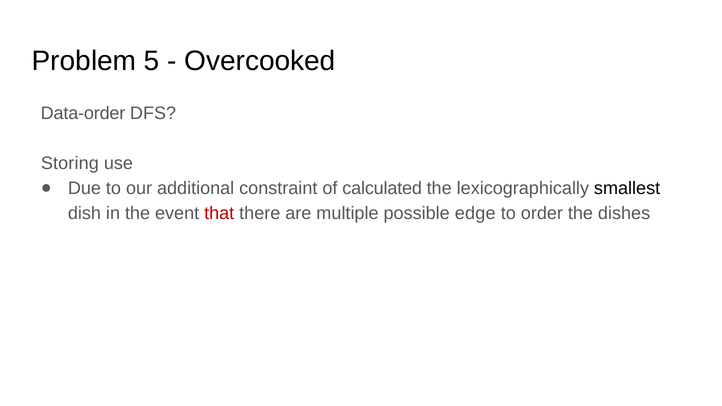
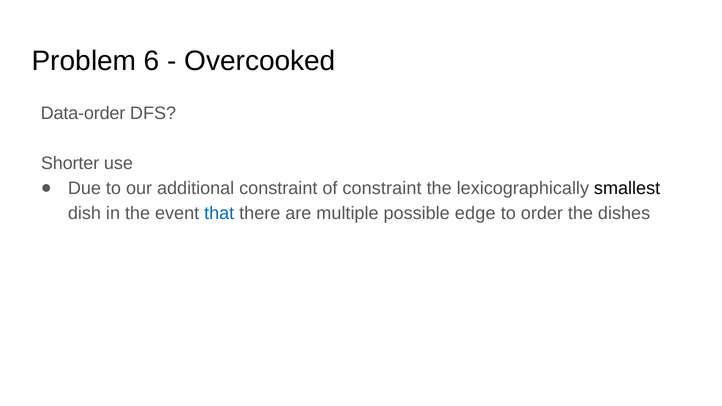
5: 5 -> 6
Storing: Storing -> Shorter
of calculated: calculated -> constraint
that colour: red -> blue
